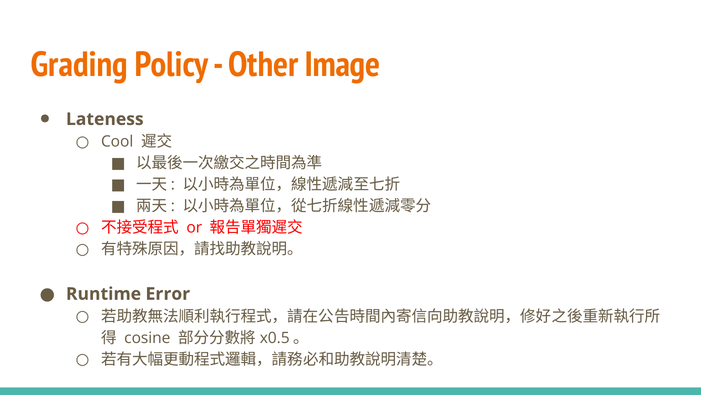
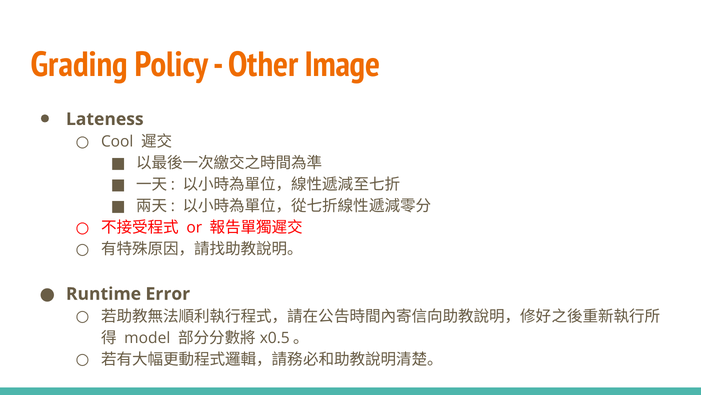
cosine: cosine -> model
